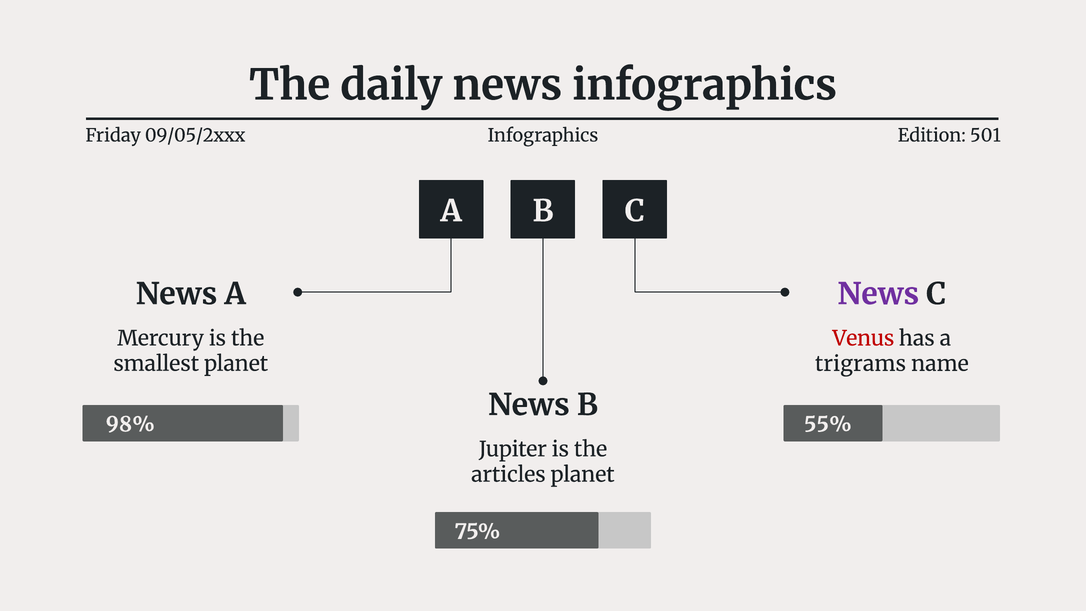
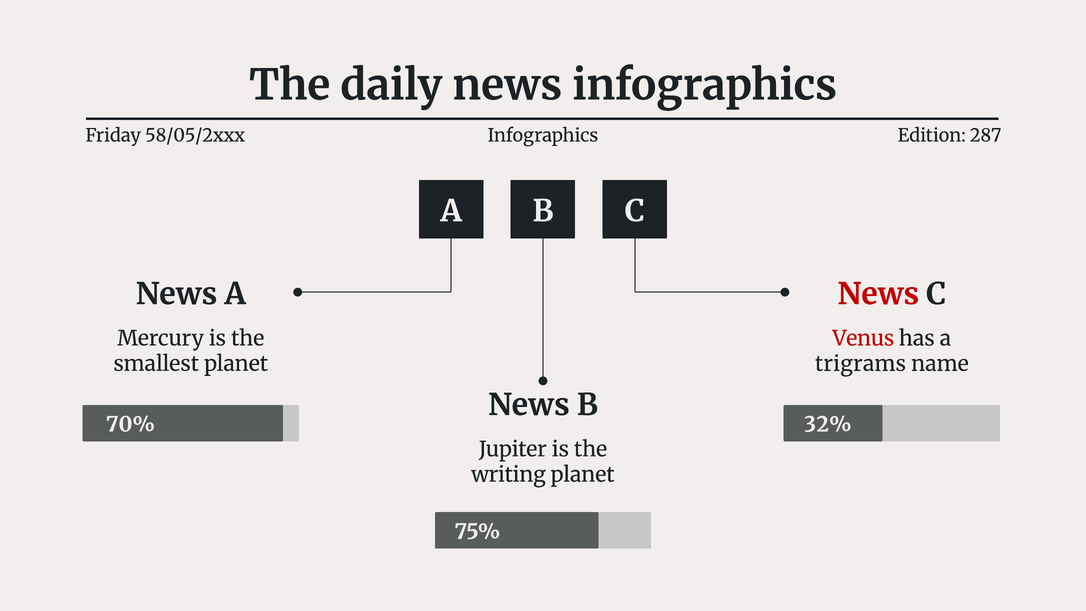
09/05/2xxx: 09/05/2xxx -> 58/05/2xxx
501: 501 -> 287
News at (878, 294) colour: purple -> red
98%: 98% -> 70%
55%: 55% -> 32%
articles: articles -> writing
